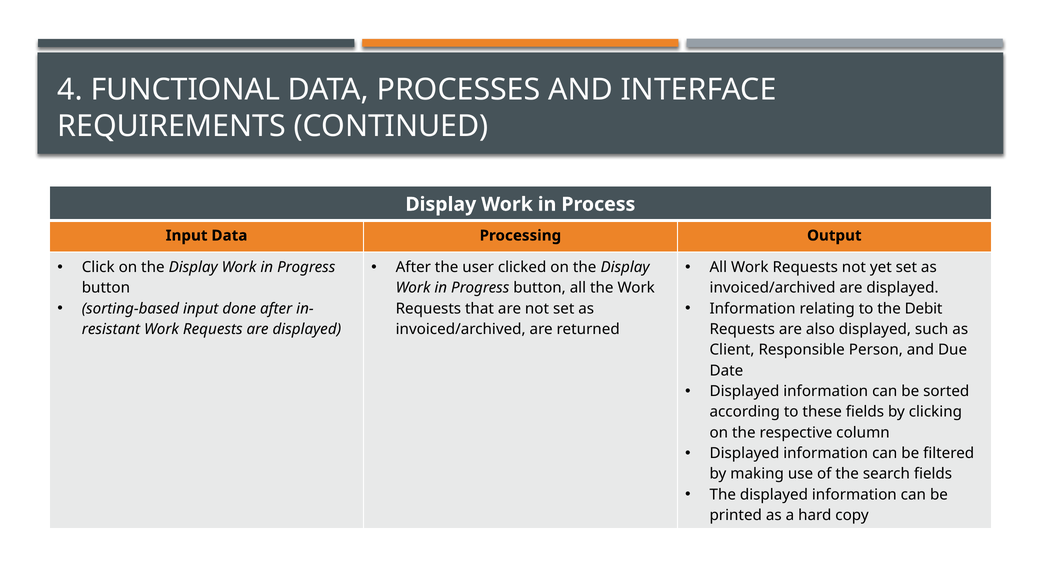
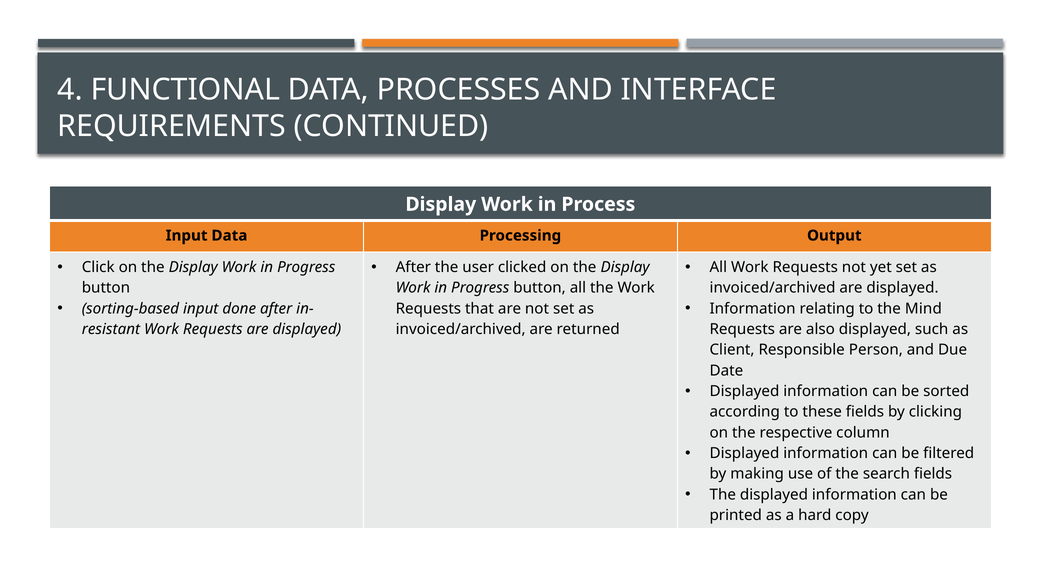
Debit: Debit -> Mind
